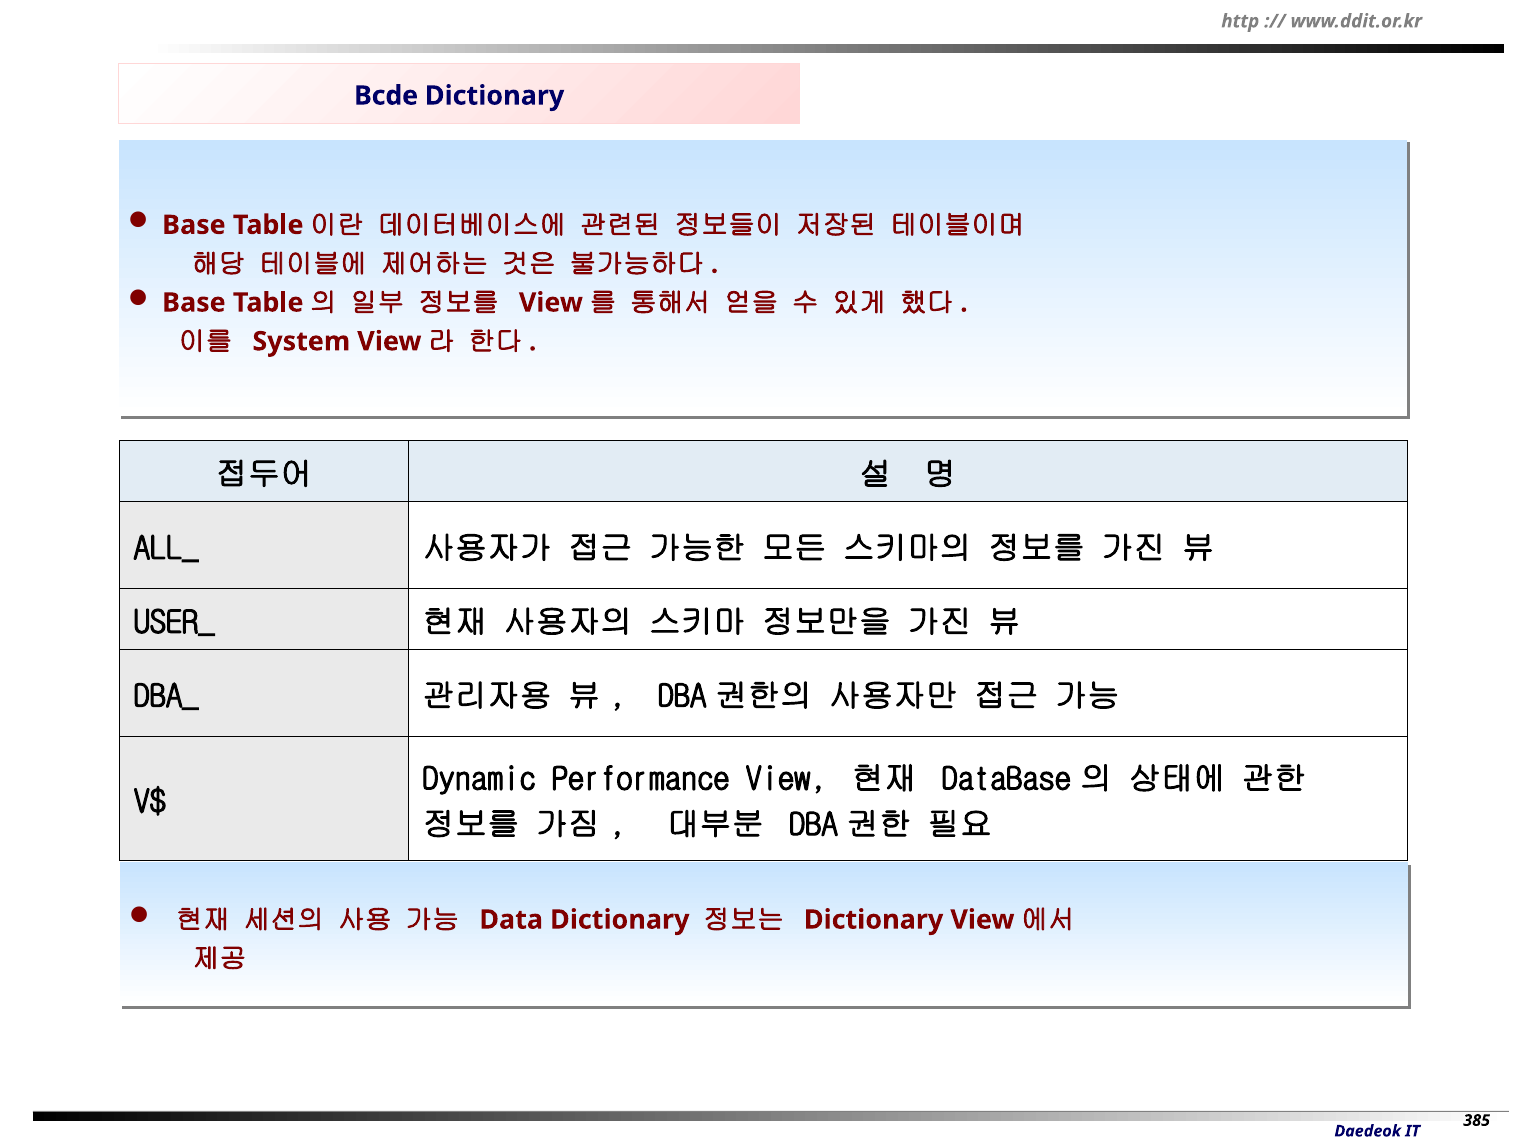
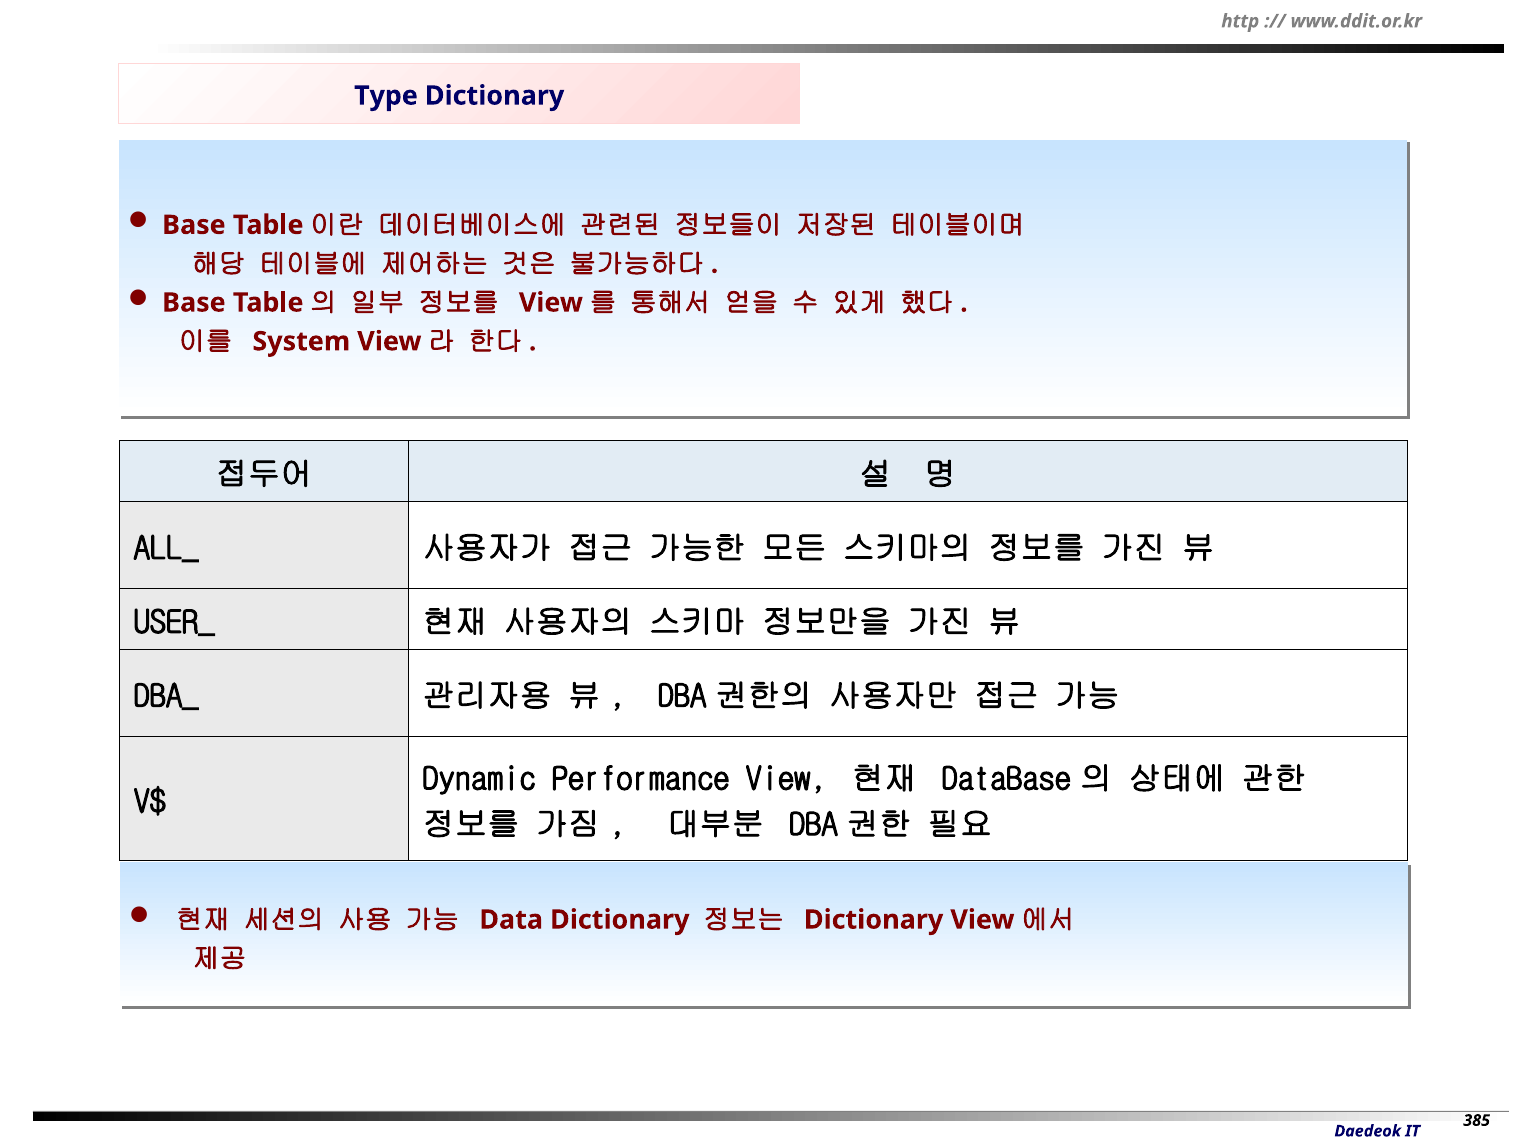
Bcde: Bcde -> Type
